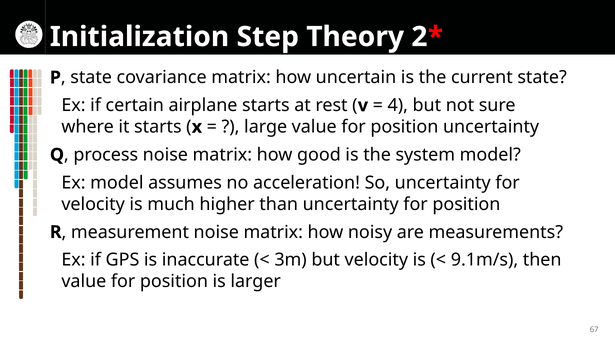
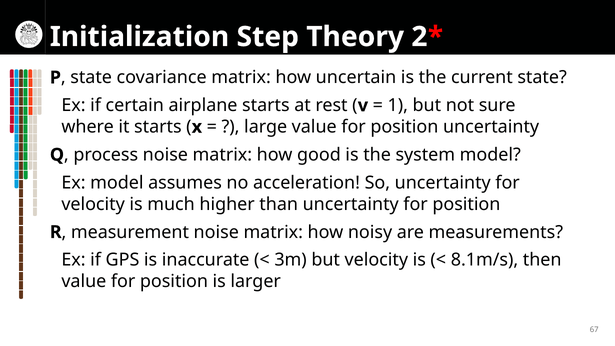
4: 4 -> 1
9.1m/s: 9.1m/s -> 8.1m/s
